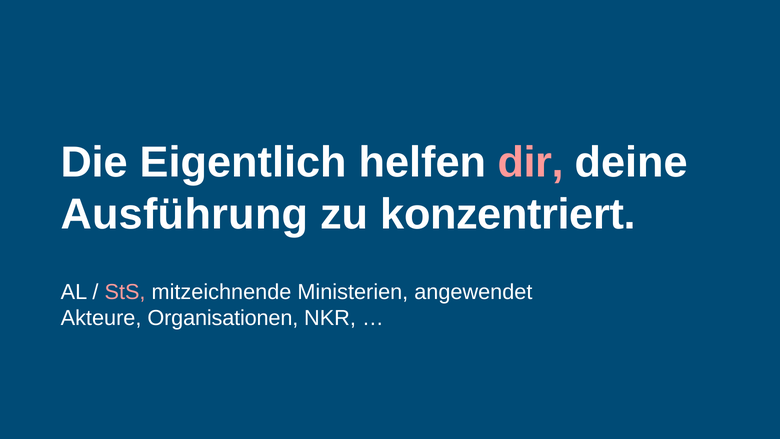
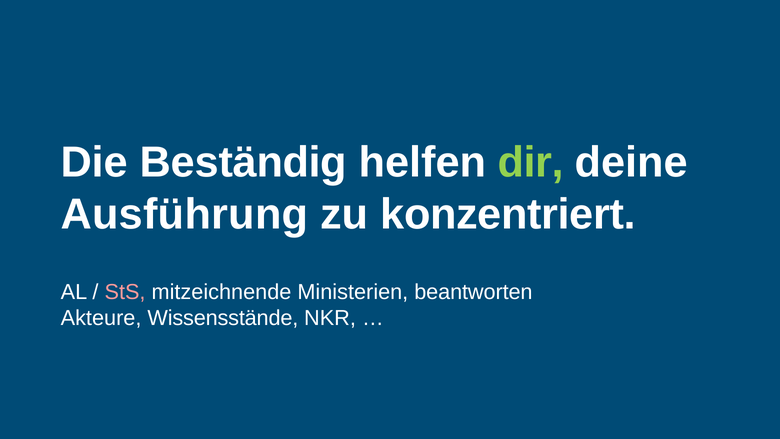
Eigentlich: Eigentlich -> Beständig
dir colour: pink -> light green
angewendet: angewendet -> beantworten
Organisationen: Organisationen -> Wissensstände
